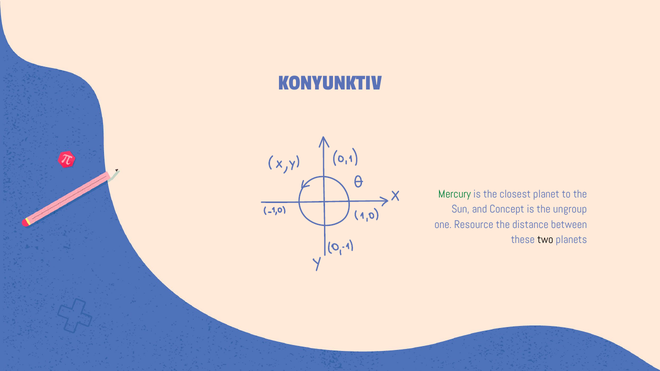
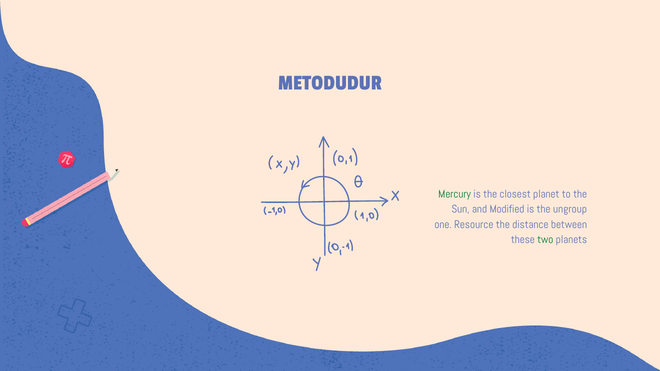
KONYUNKTIV: KONYUNKTIV -> METODUDUR
Concept: Concept -> Modified
two colour: black -> green
